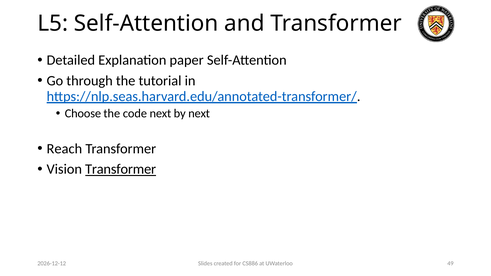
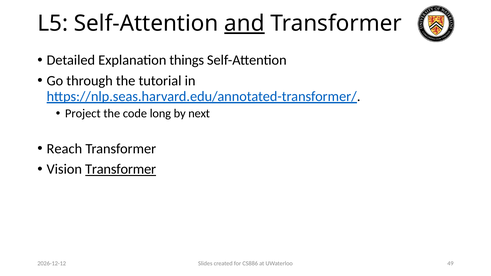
and underline: none -> present
paper: paper -> things
Choose: Choose -> Project
code next: next -> long
